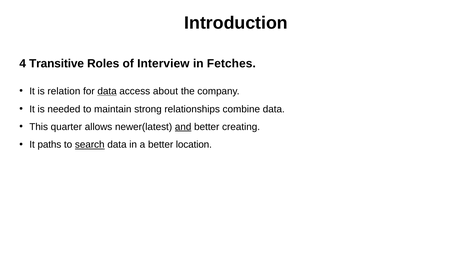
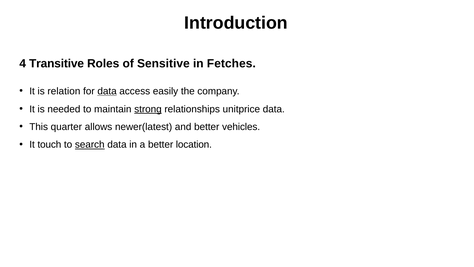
Interview: Interview -> Sensitive
about: about -> easily
strong underline: none -> present
combine: combine -> unitprice
and underline: present -> none
creating: creating -> vehicles
paths: paths -> touch
